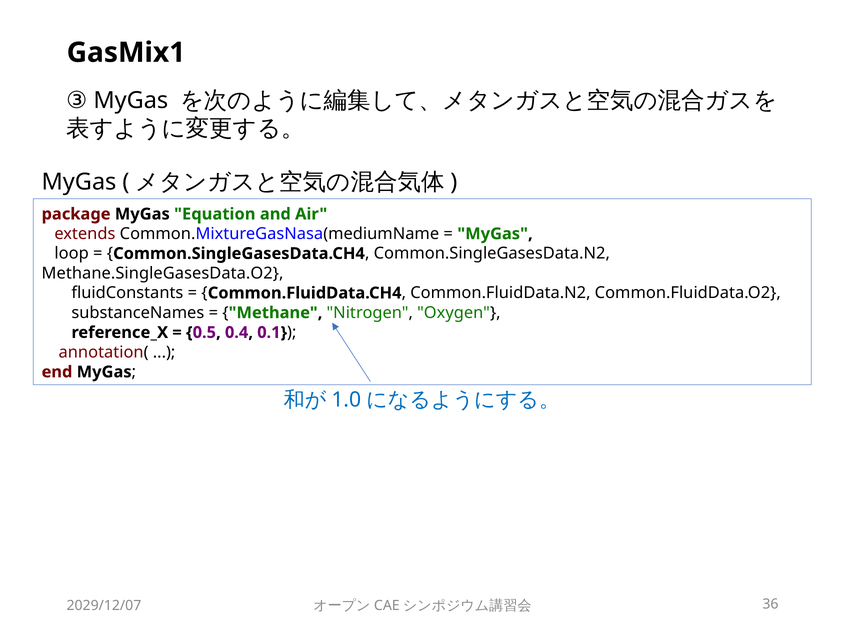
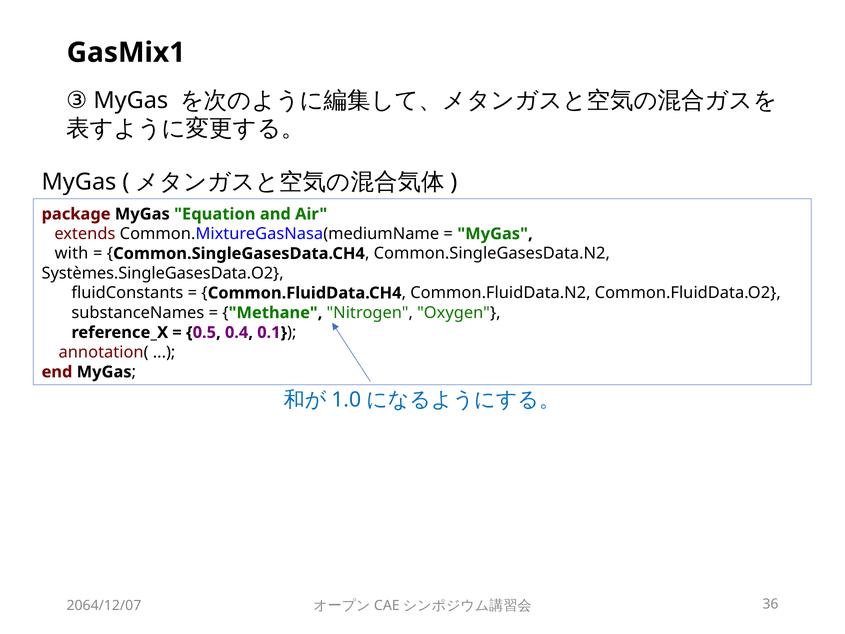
loop: loop -> with
Methane.SingleGasesData.O2: Methane.SingleGasesData.O2 -> Systèmes.SingleGasesData.O2
2029/12/07: 2029/12/07 -> 2064/12/07
